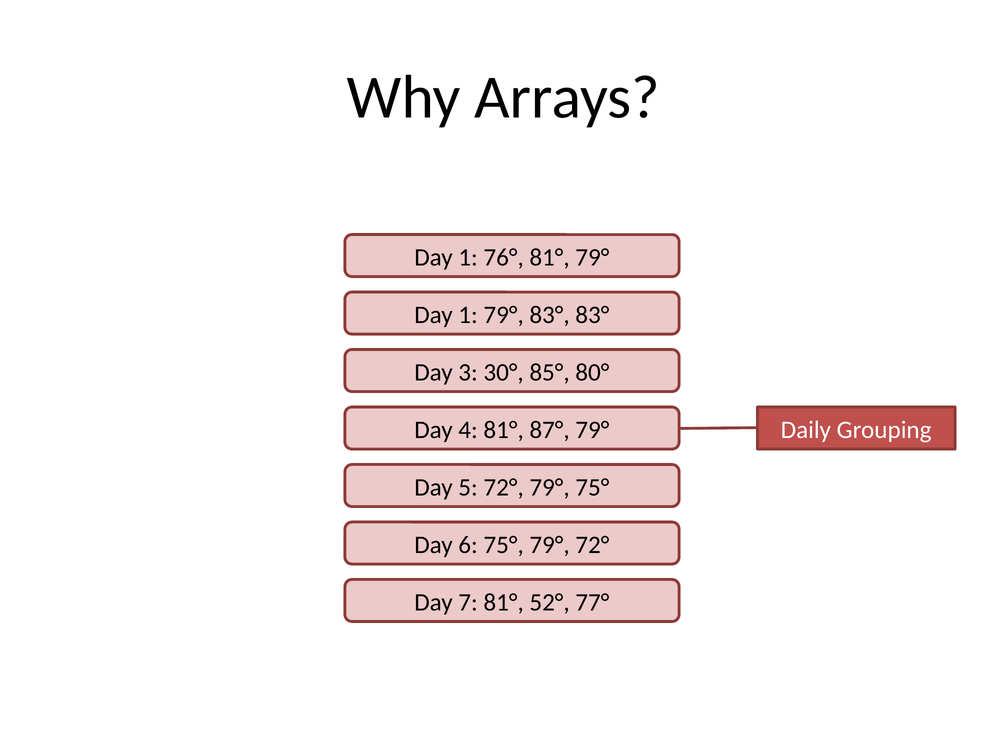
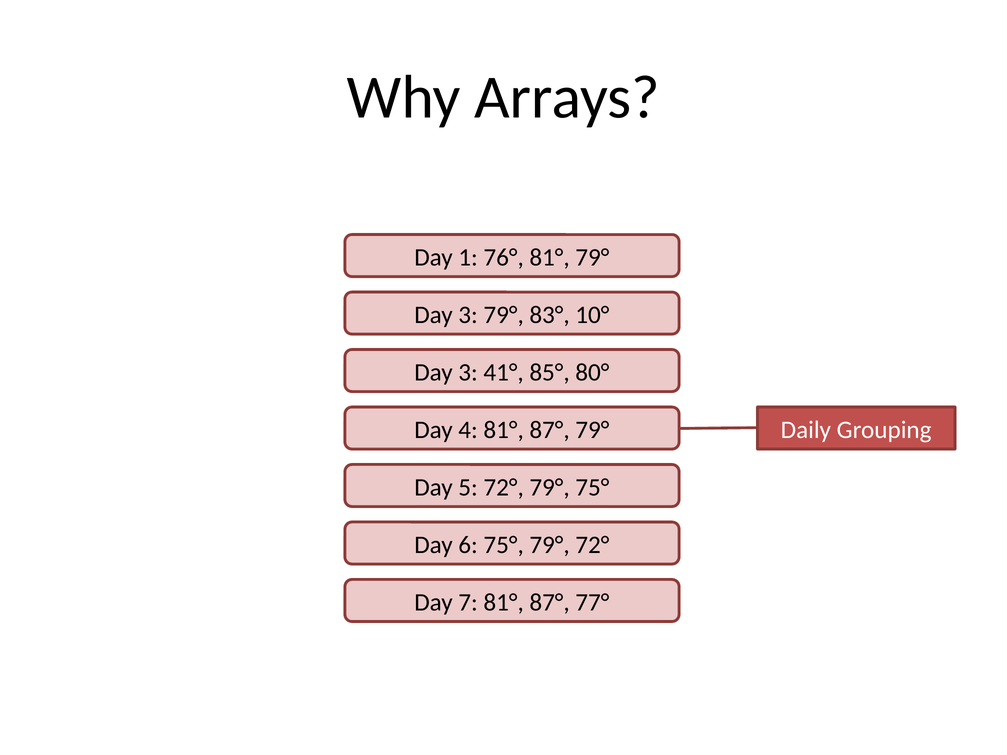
1 at (468, 315): 1 -> 3
83° 83°: 83° -> 10°
30°: 30° -> 41°
7 81° 52°: 52° -> 87°
